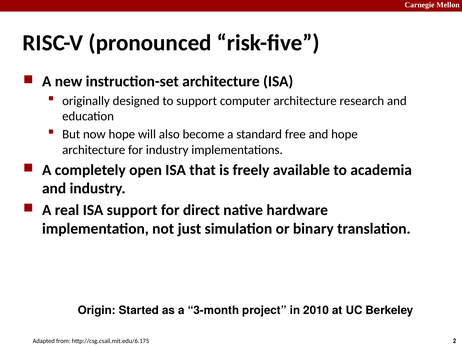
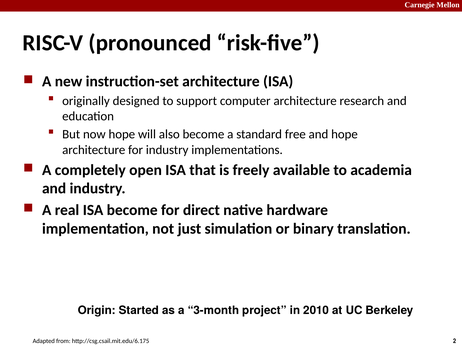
ISA support: support -> become
